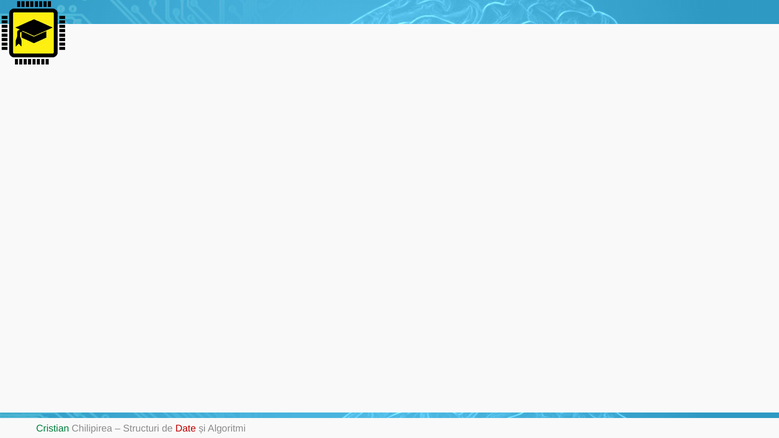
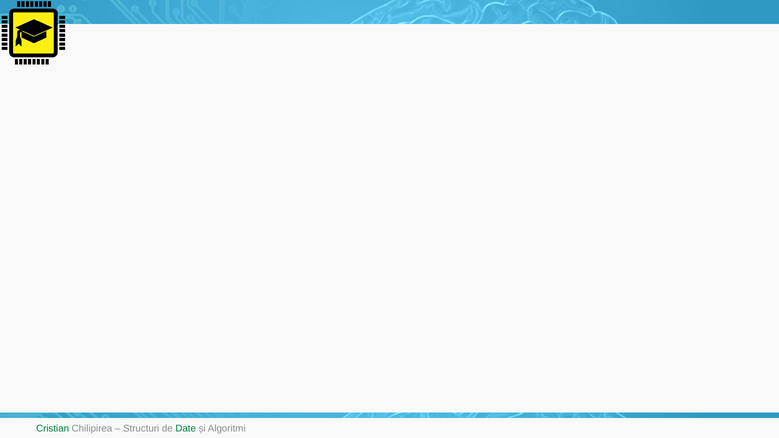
Date colour: red -> green
